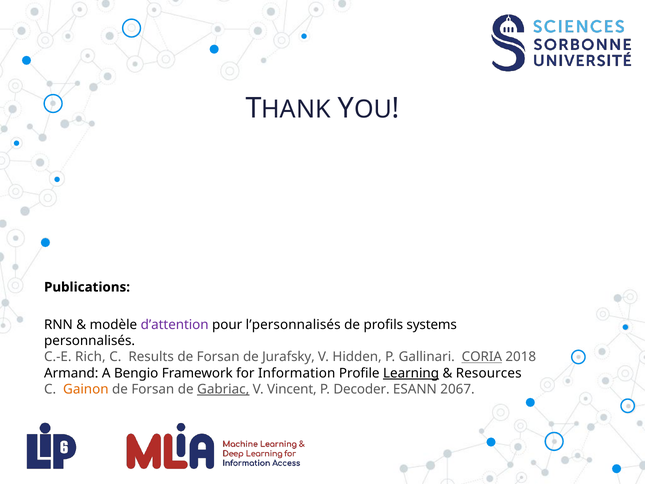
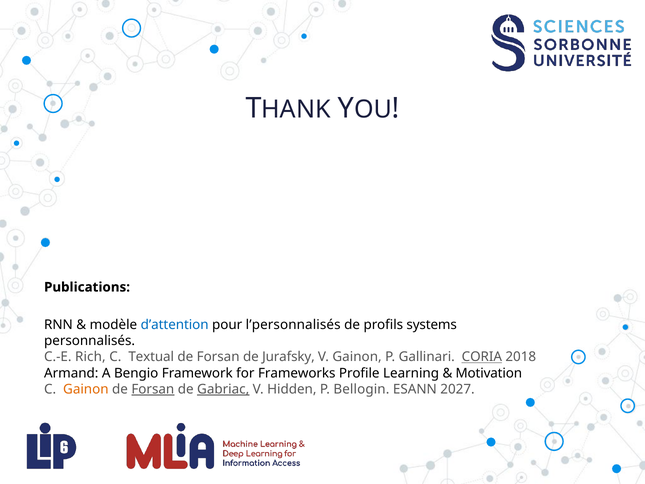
d’attention colour: purple -> blue
Results: Results -> Textual
V Hidden: Hidden -> Gainon
Information: Information -> Frameworks
Learning underline: present -> none
Resources: Resources -> Motivation
Forsan at (153, 389) underline: none -> present
Vincent: Vincent -> Hidden
Decoder: Decoder -> Bellogin
2067: 2067 -> 2027
